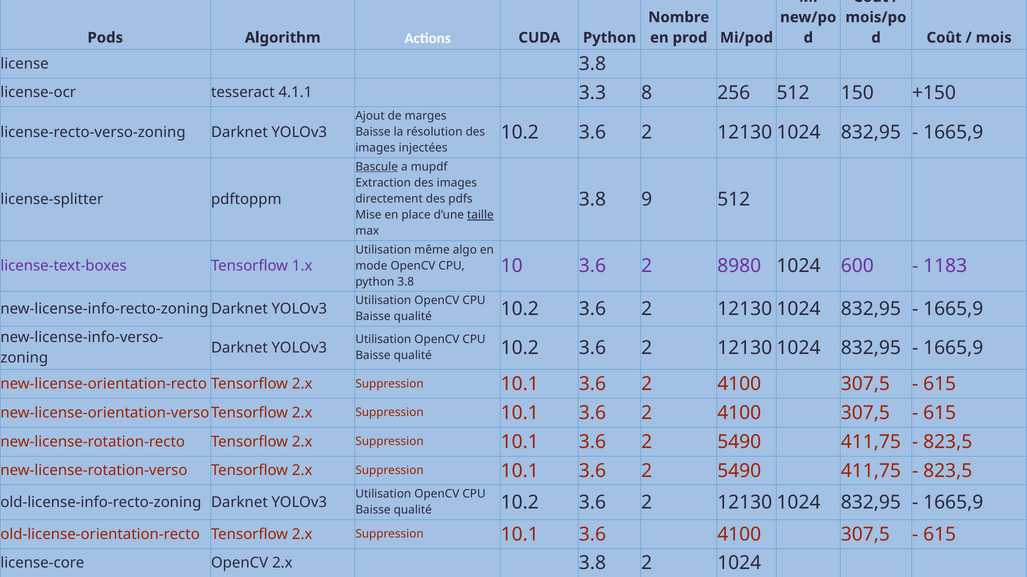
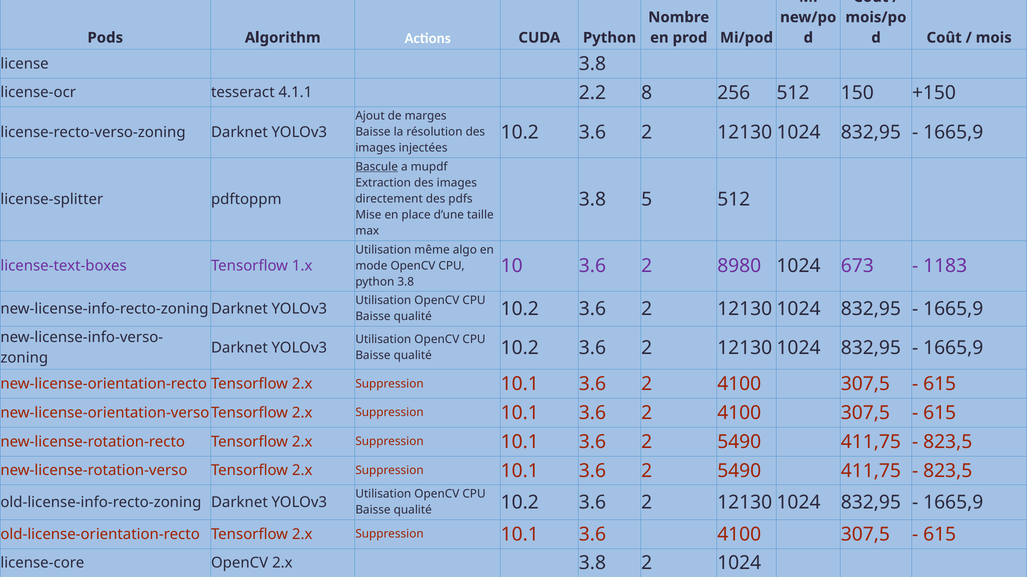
3.3: 3.3 -> 2.2
9: 9 -> 5
taille underline: present -> none
600: 600 -> 673
